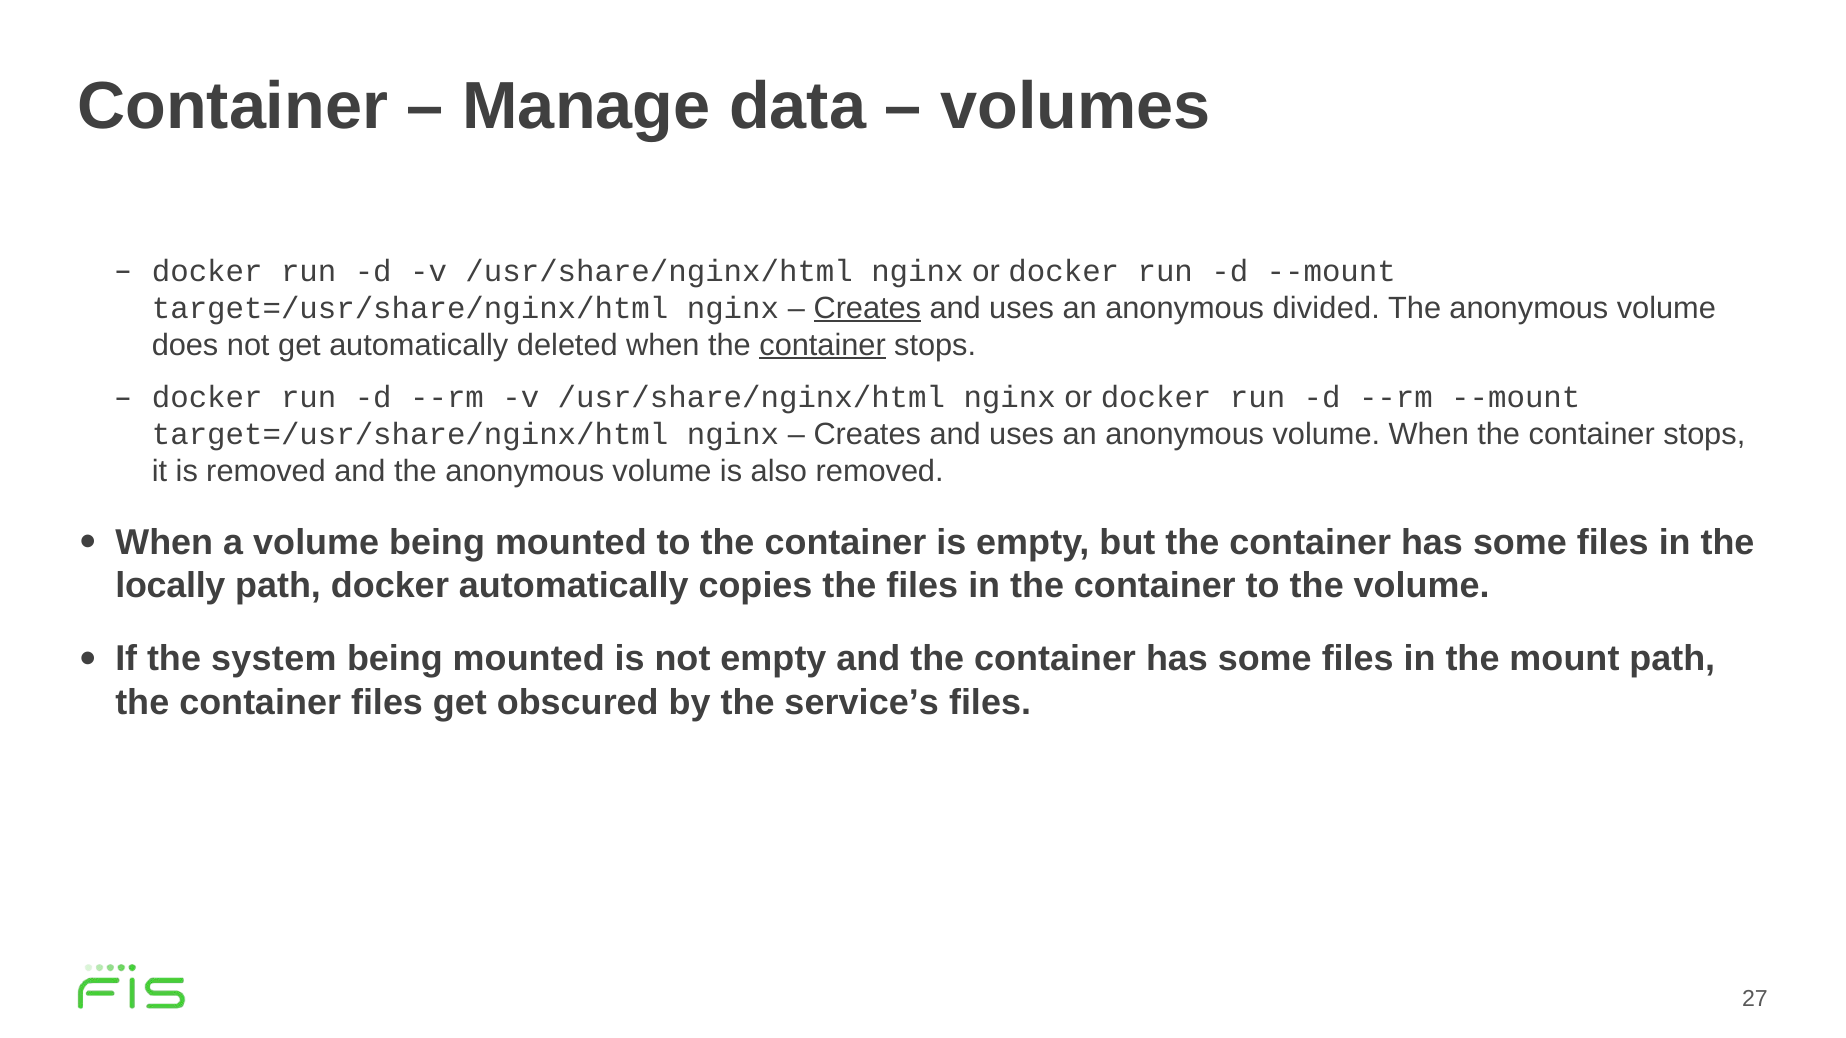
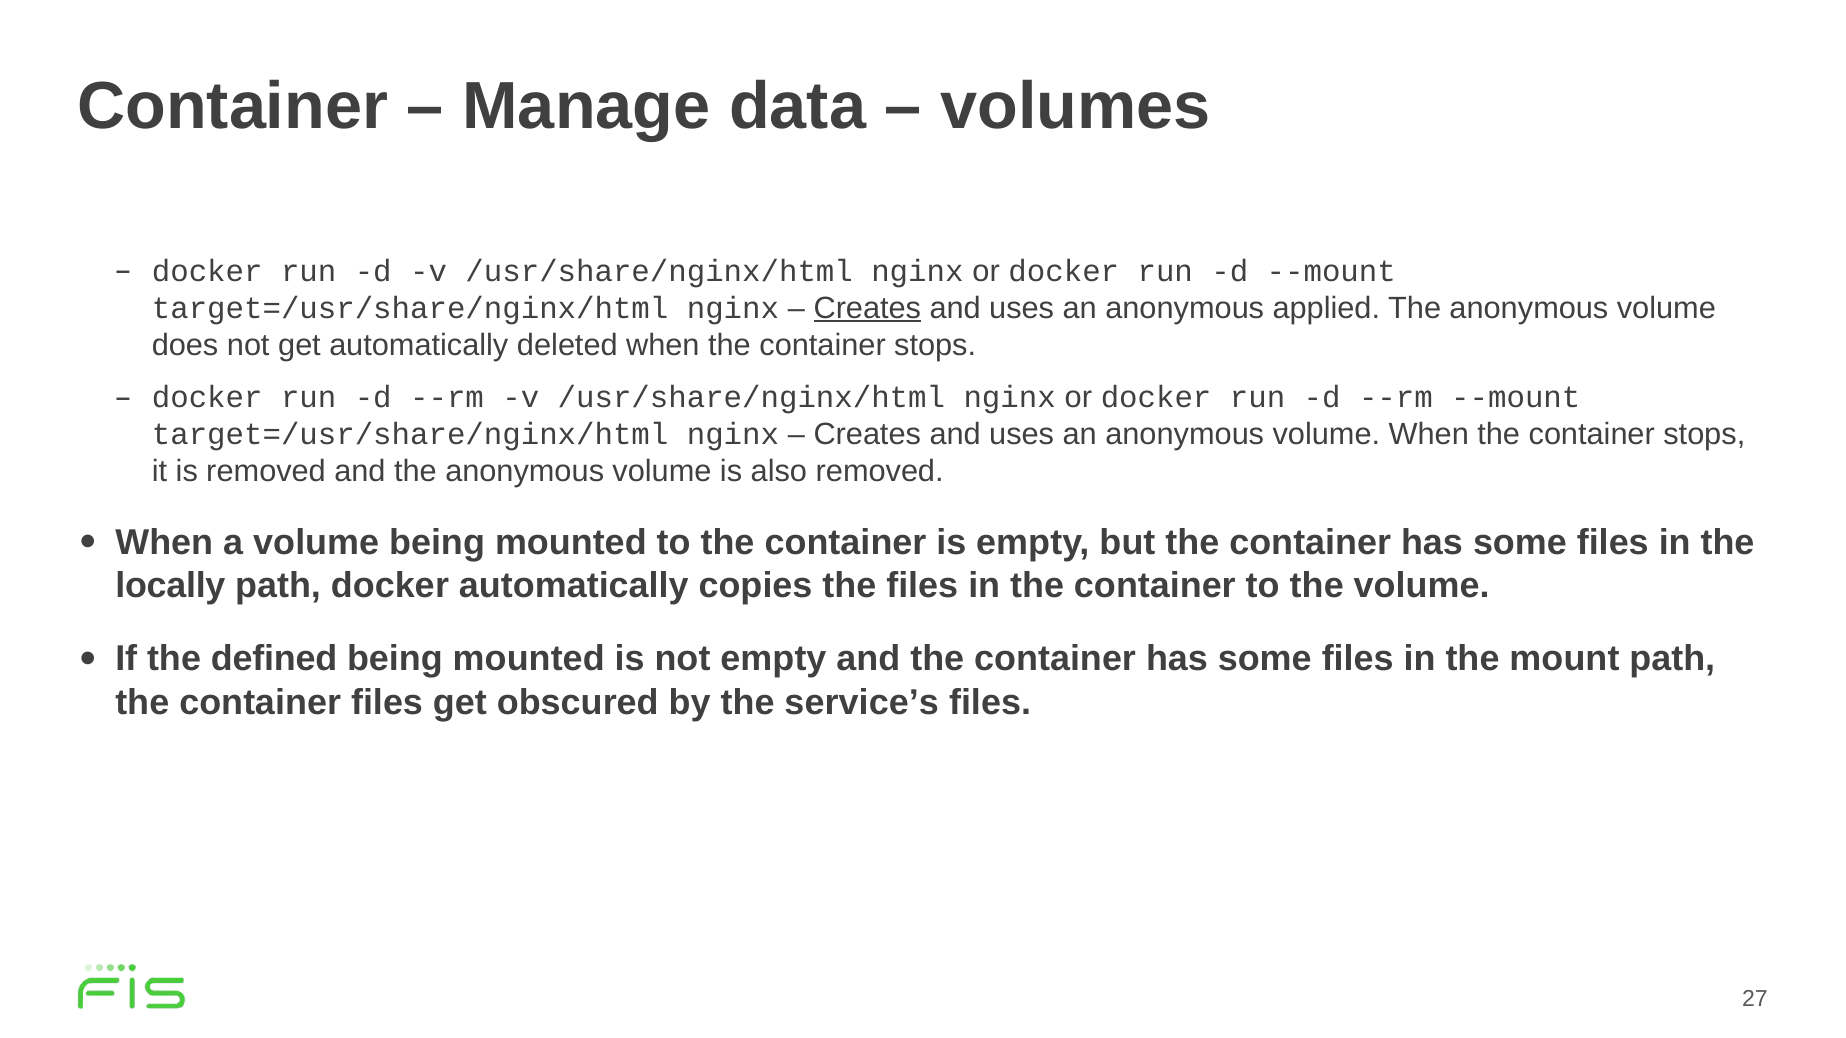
divided: divided -> applied
container at (823, 345) underline: present -> none
system: system -> defined
